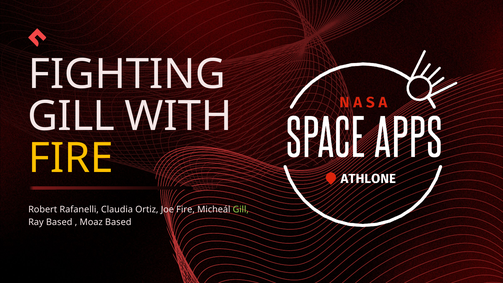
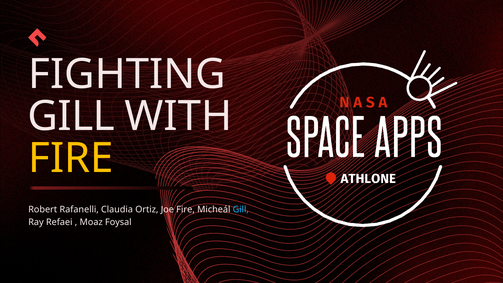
Gill at (241, 209) colour: light green -> light blue
Ray Based: Based -> Refaei
Moaz Based: Based -> Foysal
